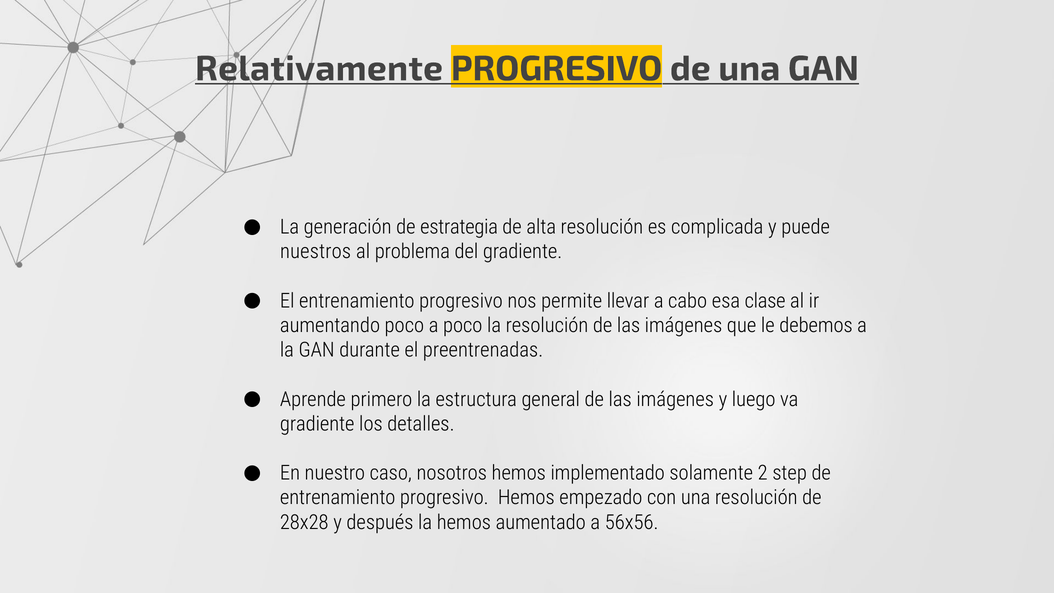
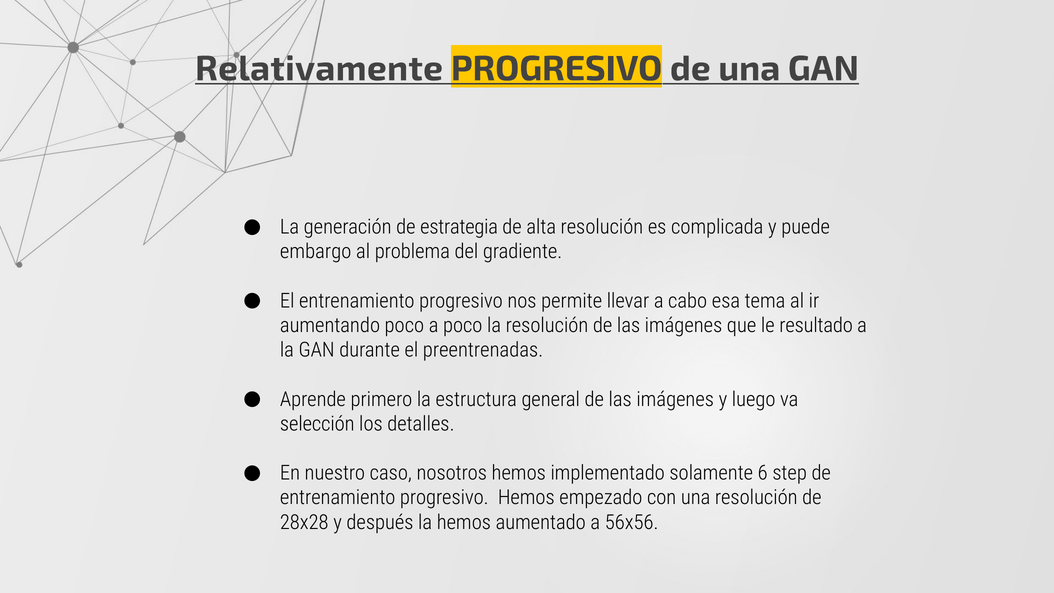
nuestros: nuestros -> embargo
clase: clase -> tema
debemos: debemos -> resultado
gradiente at (317, 424): gradiente -> selección
2: 2 -> 6
